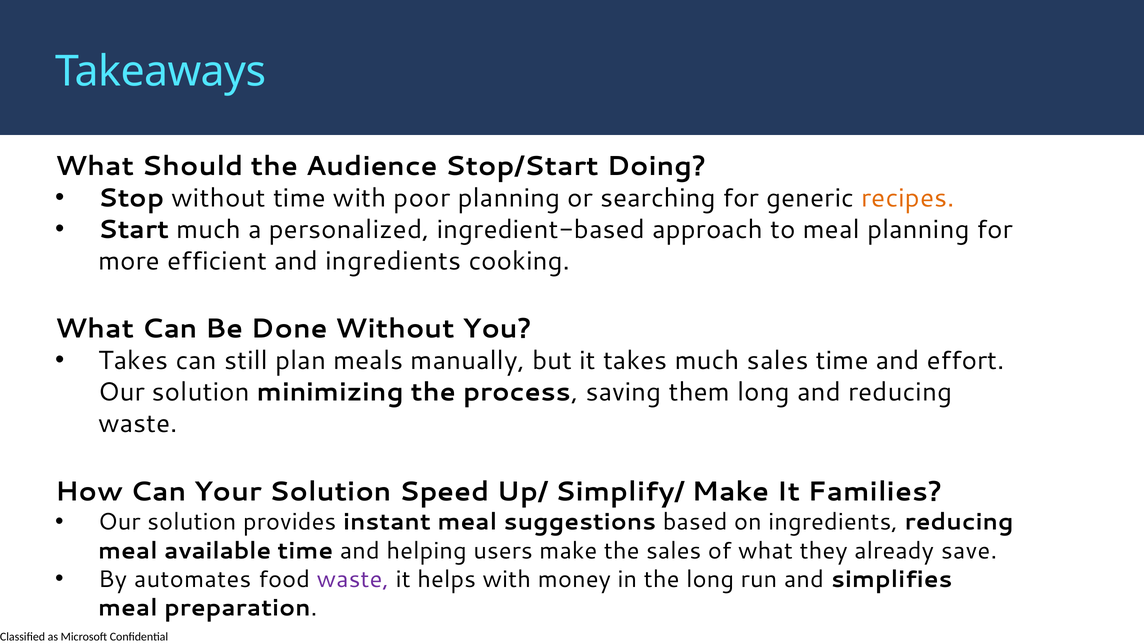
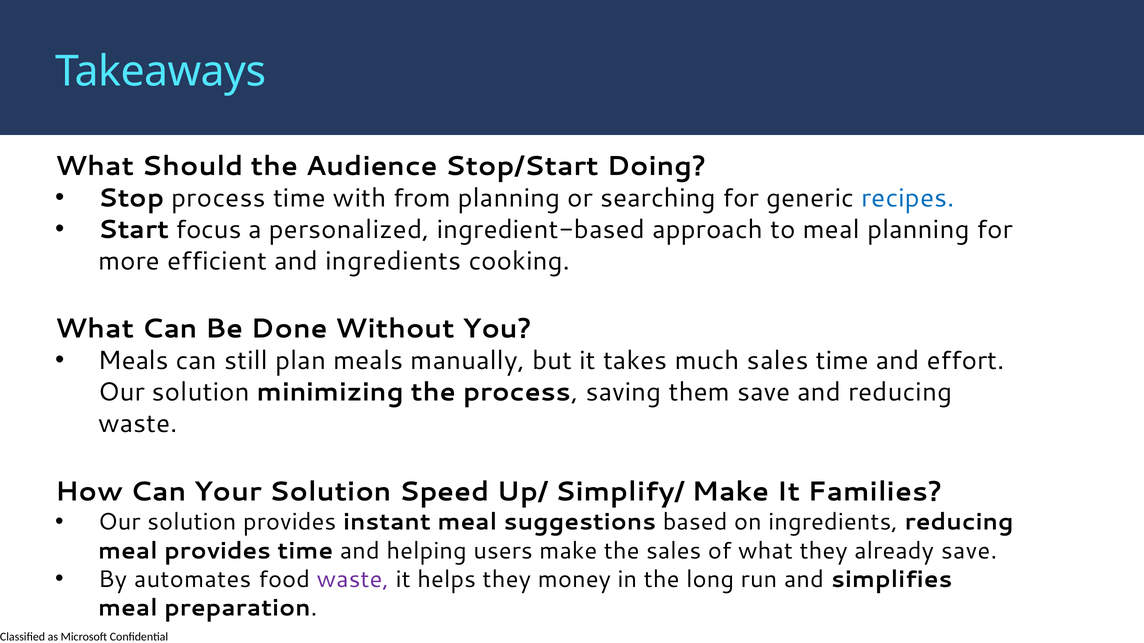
Stop without: without -> process
poor: poor -> from
recipes colour: orange -> blue
Start much: much -> focus
Takes at (133, 361): Takes -> Meals
them long: long -> save
meal available: available -> provides
helps with: with -> they
